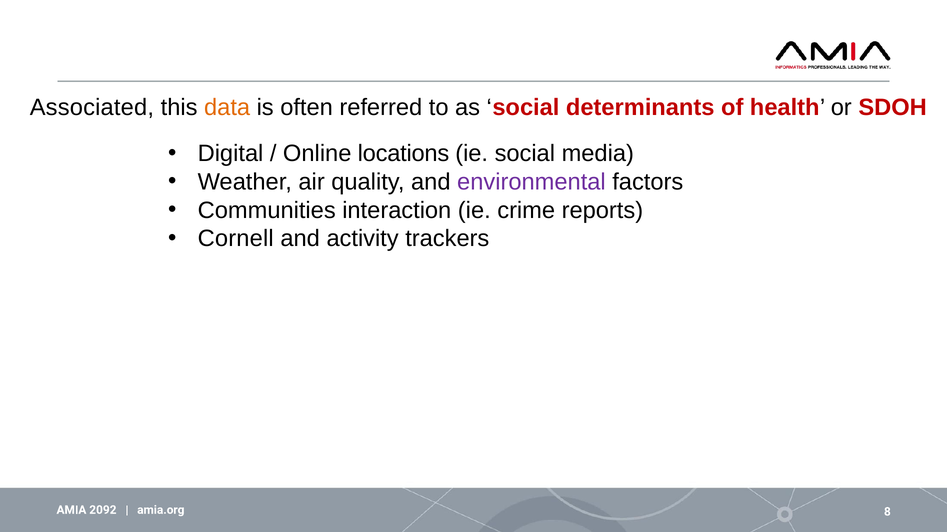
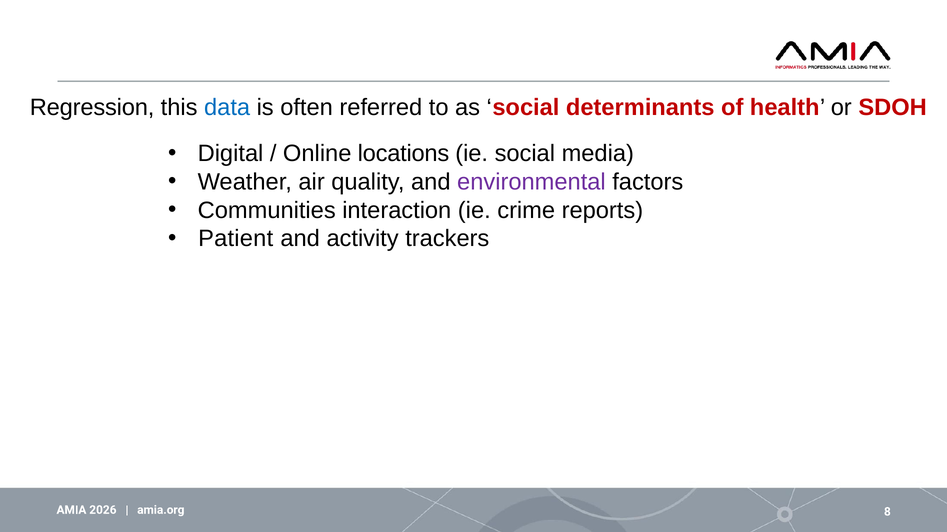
Associated: Associated -> Regression
data colour: orange -> blue
Cornell: Cornell -> Patient
2092: 2092 -> 2026
